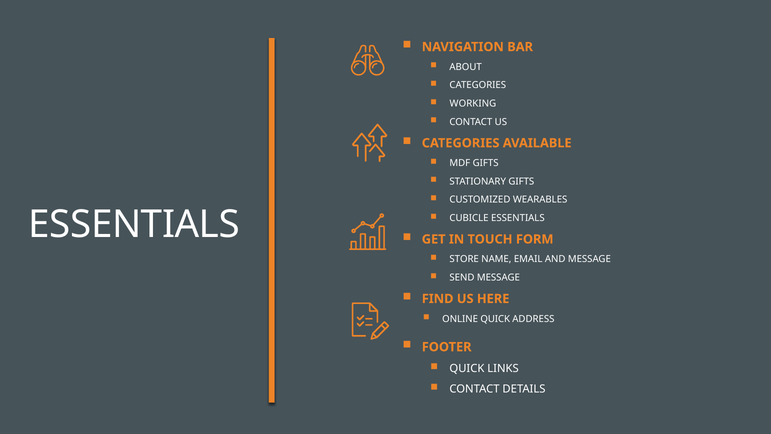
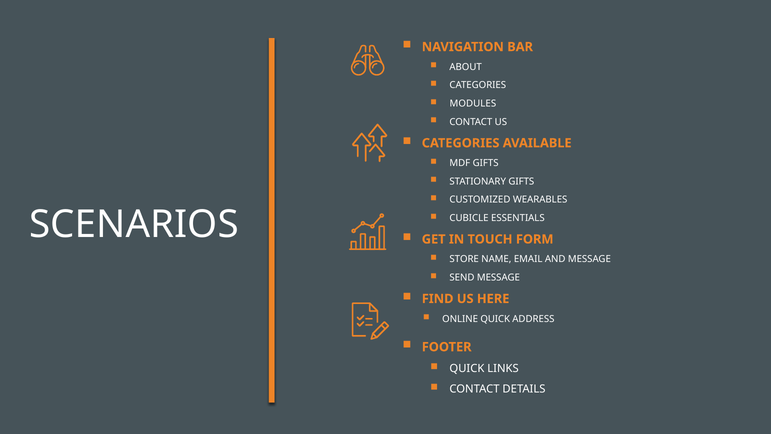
WORKING: WORKING -> MODULES
ESSENTIALS at (134, 225): ESSENTIALS -> SCENARIOS
